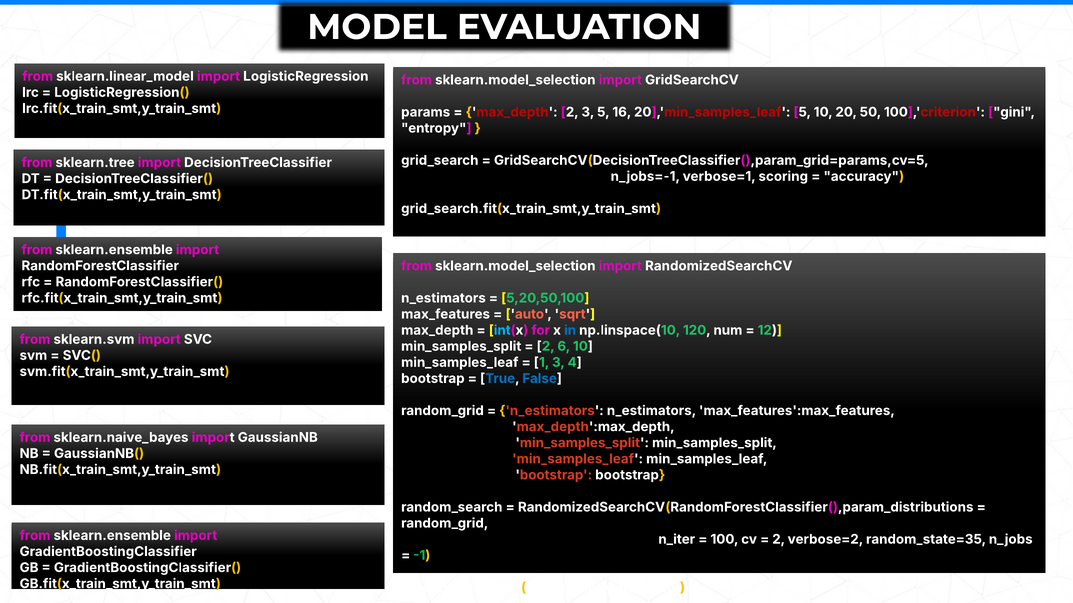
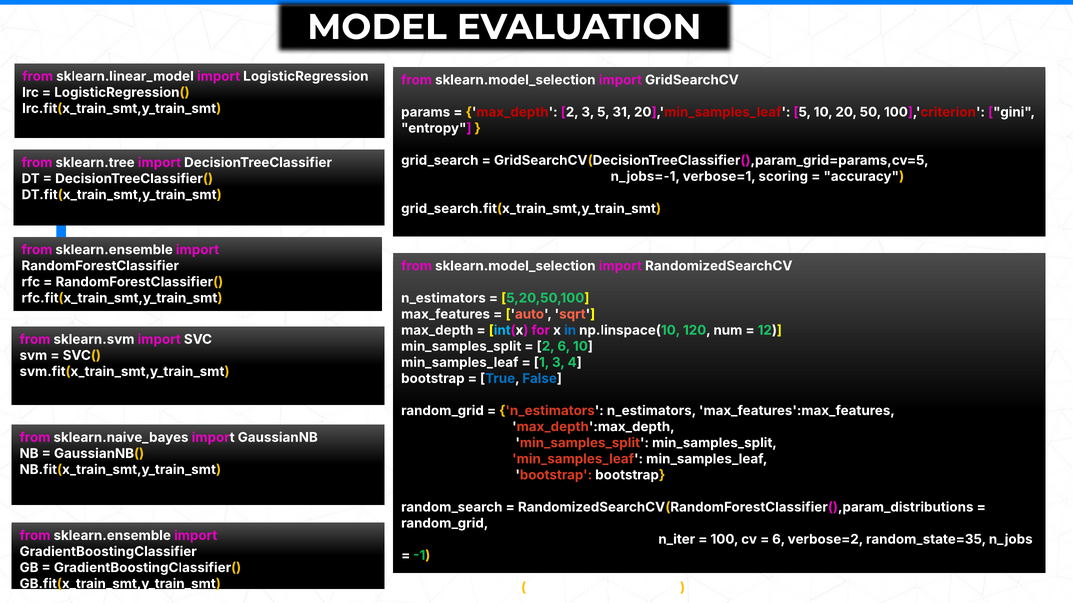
16: 16 -> 31
2 at (779, 540): 2 -> 6
